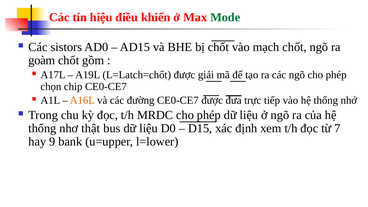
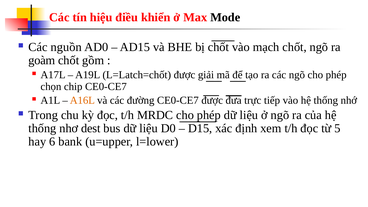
Mode colour: green -> black
sistors: sistors -> nguồn
thật: thật -> dest
7: 7 -> 5
9: 9 -> 6
